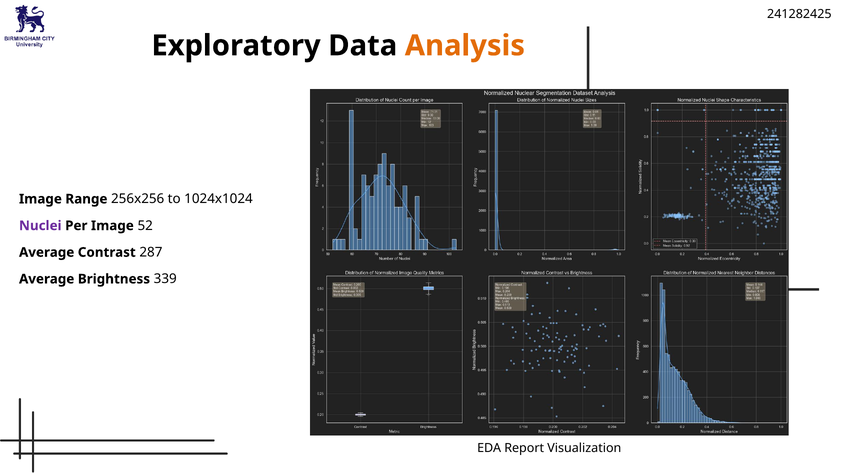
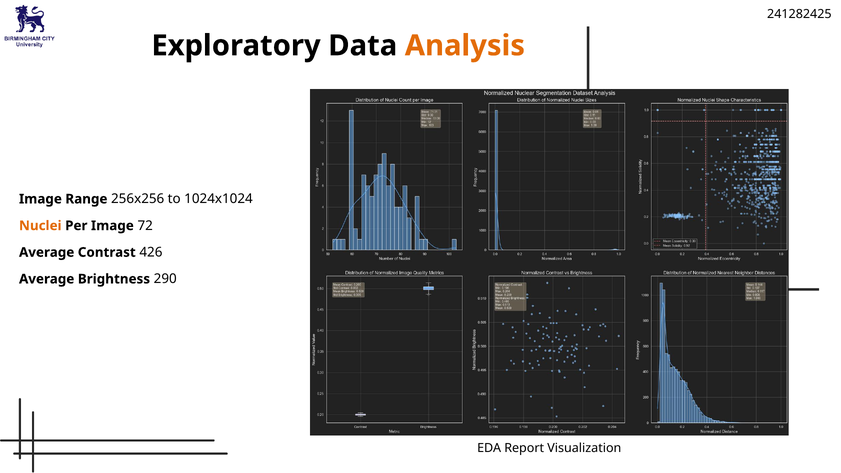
Nuclei colour: purple -> orange
52: 52 -> 72
287: 287 -> 426
339: 339 -> 290
